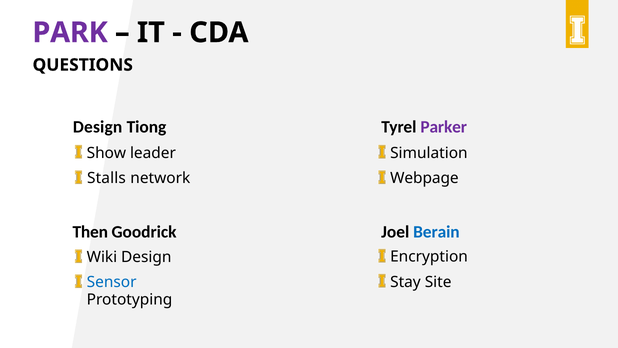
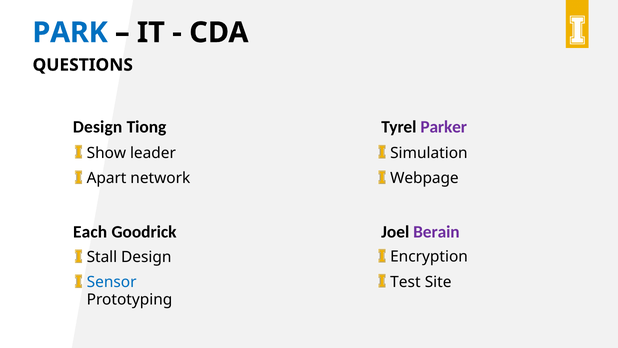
PARK colour: purple -> blue
Stalls: Stalls -> Apart
Then: Then -> Each
Berain colour: blue -> purple
Wiki: Wiki -> Stall
Stay: Stay -> Test
